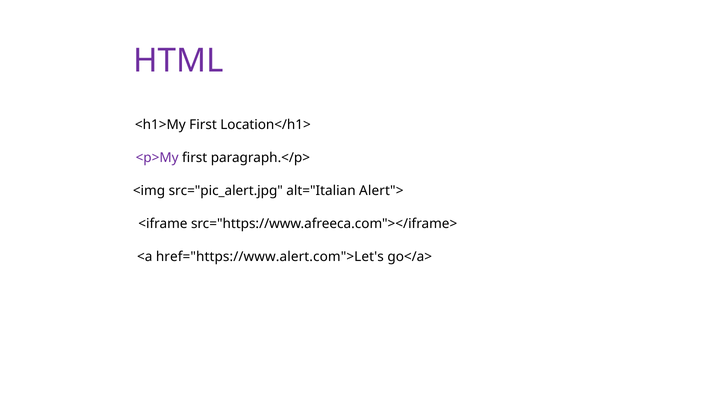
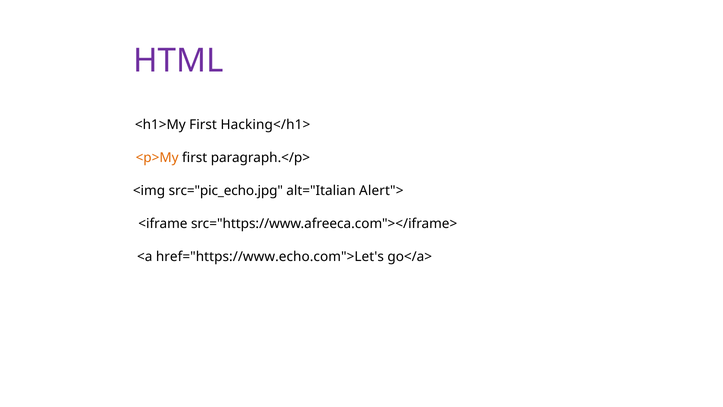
Location</h1>: Location</h1> -> Hacking</h1>
<p>My colour: purple -> orange
src="pic_alert.jpg: src="pic_alert.jpg -> src="pic_echo.jpg
href="https://www.alert.com">Let's: href="https://www.alert.com">Let's -> href="https://www.echo.com">Let's
